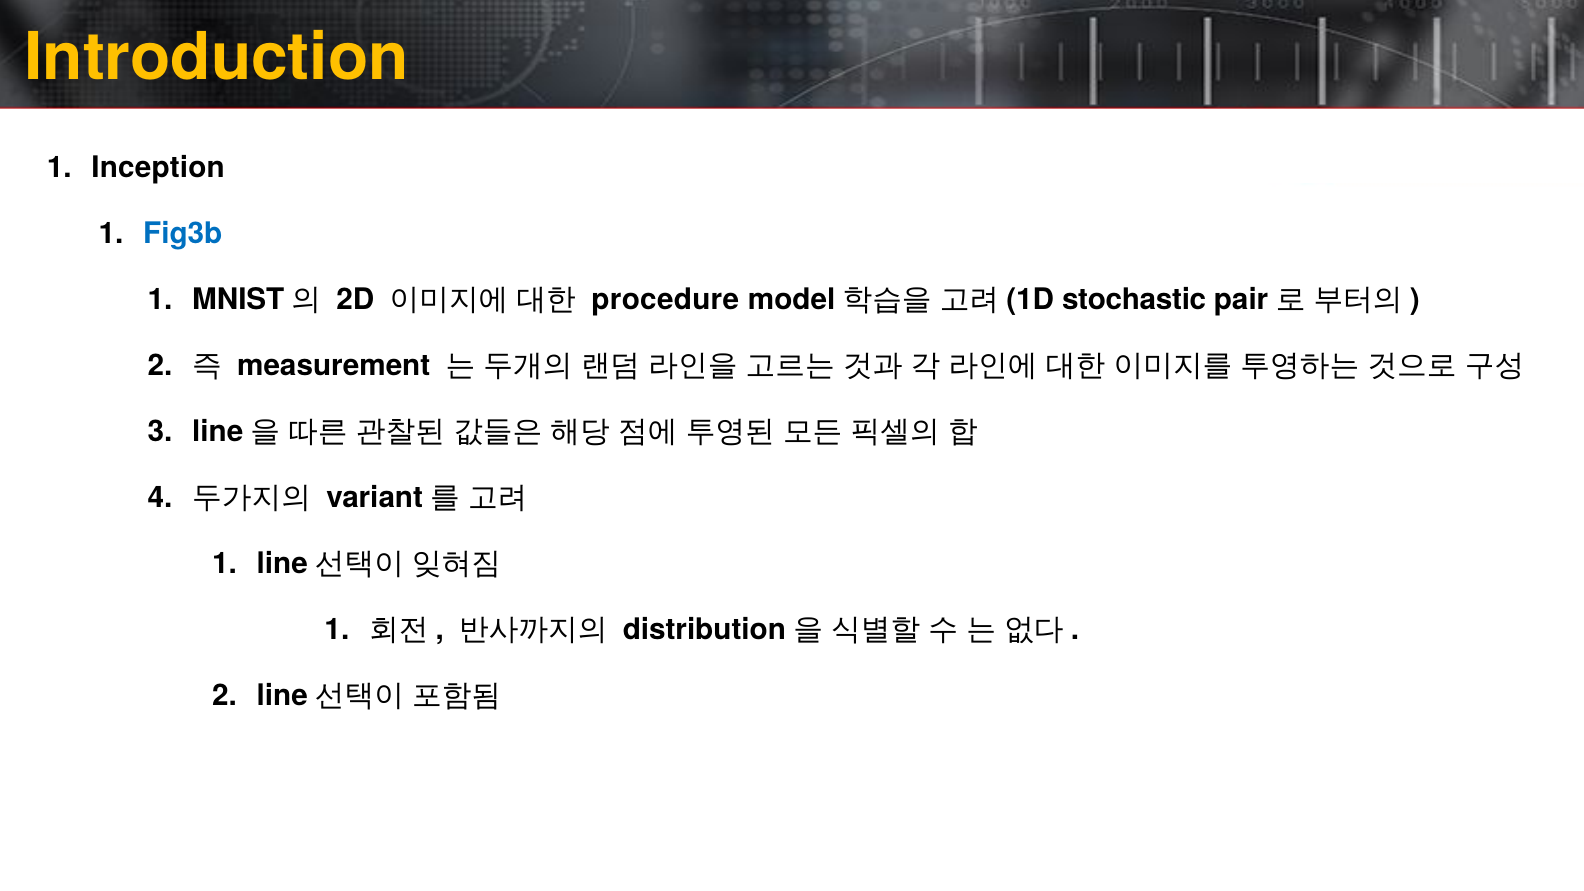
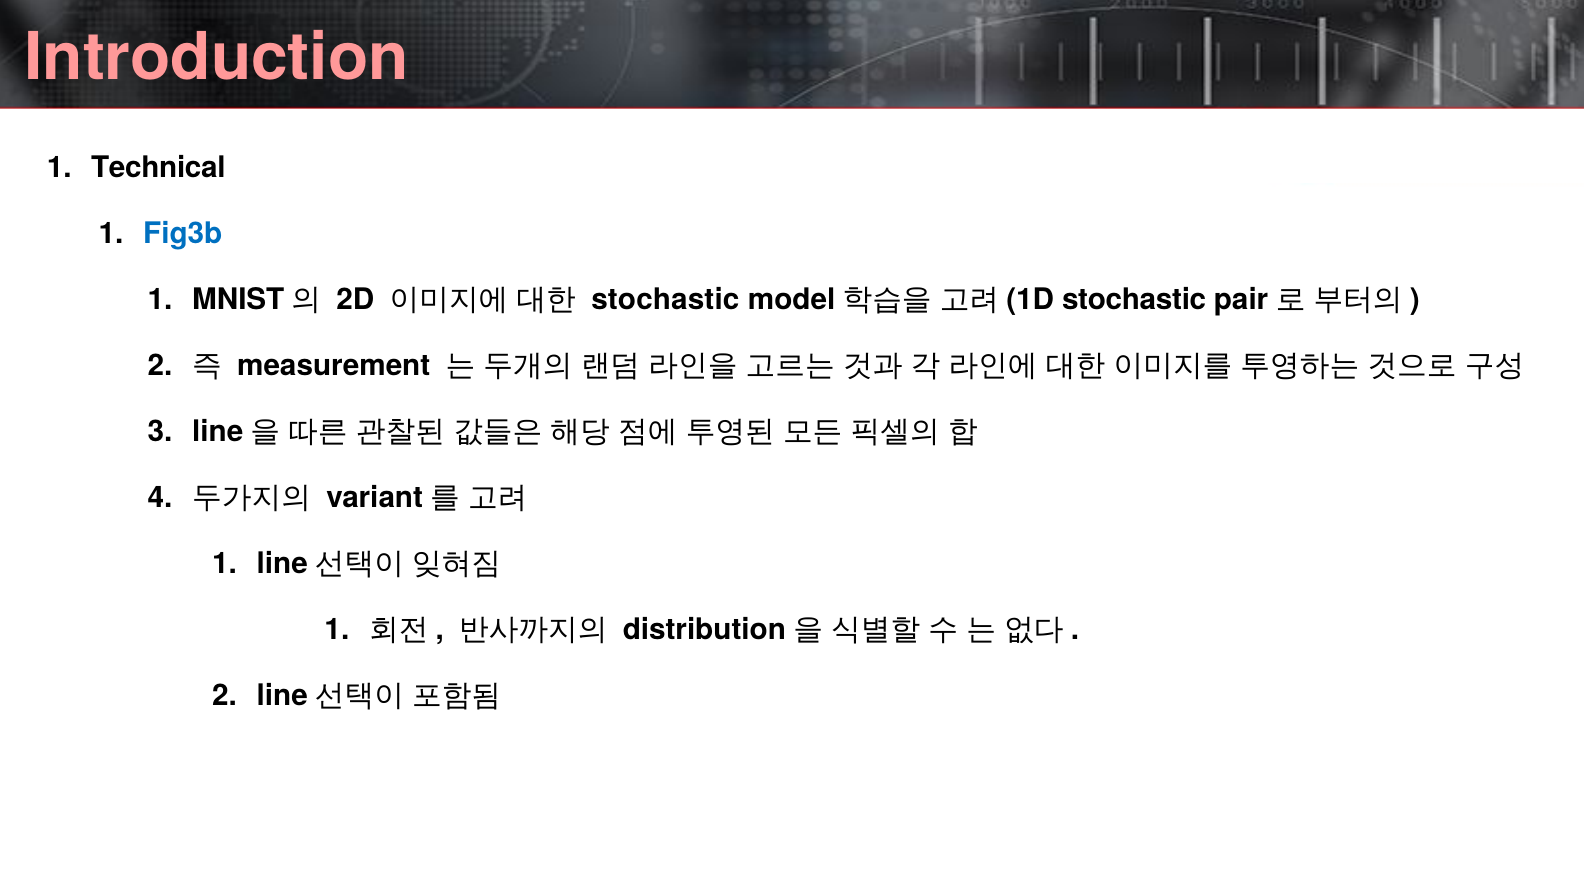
Introduction colour: yellow -> pink
Inception: Inception -> Technical
procedure at (665, 300): procedure -> stochastic
